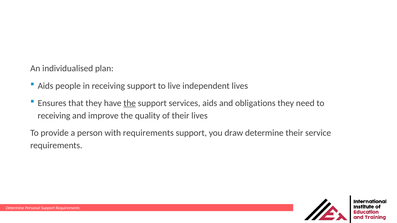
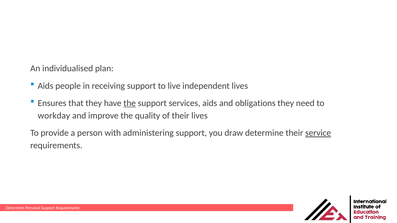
receiving at (54, 116): receiving -> workday
with requirements: requirements -> administering
service underline: none -> present
